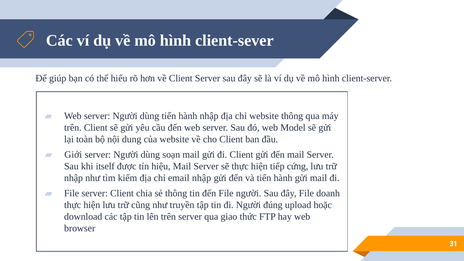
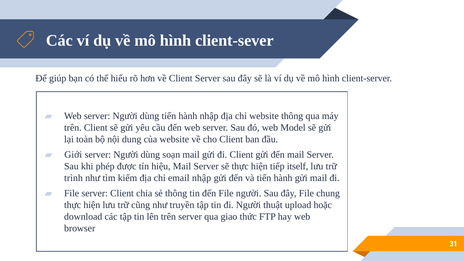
itself: itself -> phép
cứng: cứng -> itself
nhập at (74, 178): nhập -> trình
doanh: doanh -> chung
đúng: đúng -> thuật
